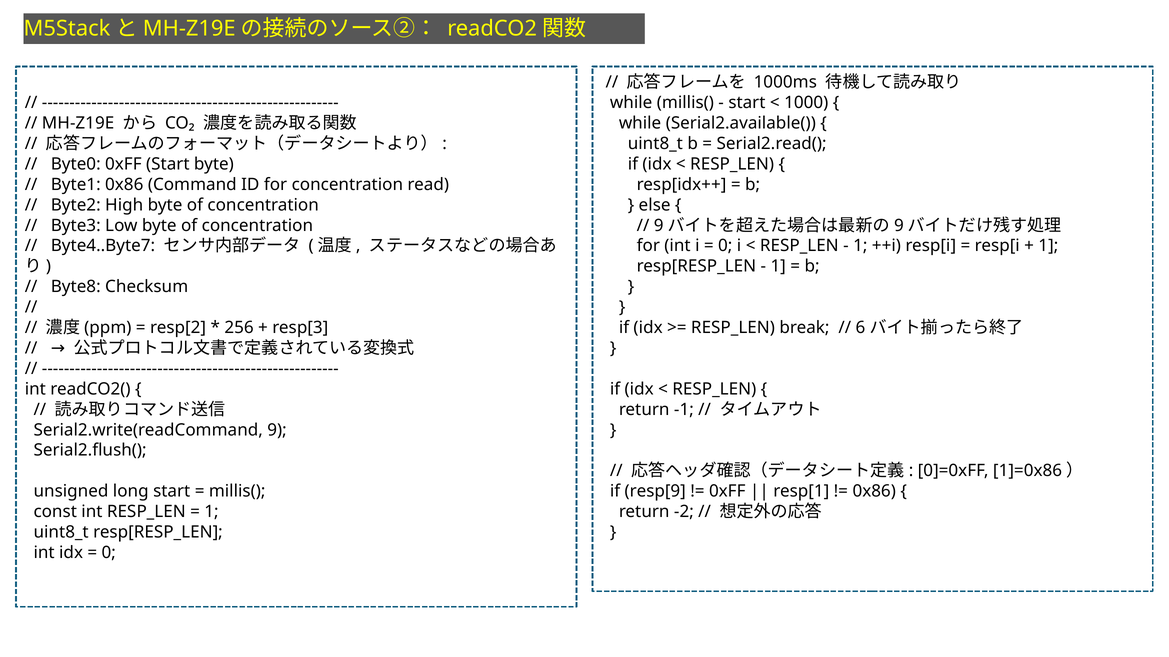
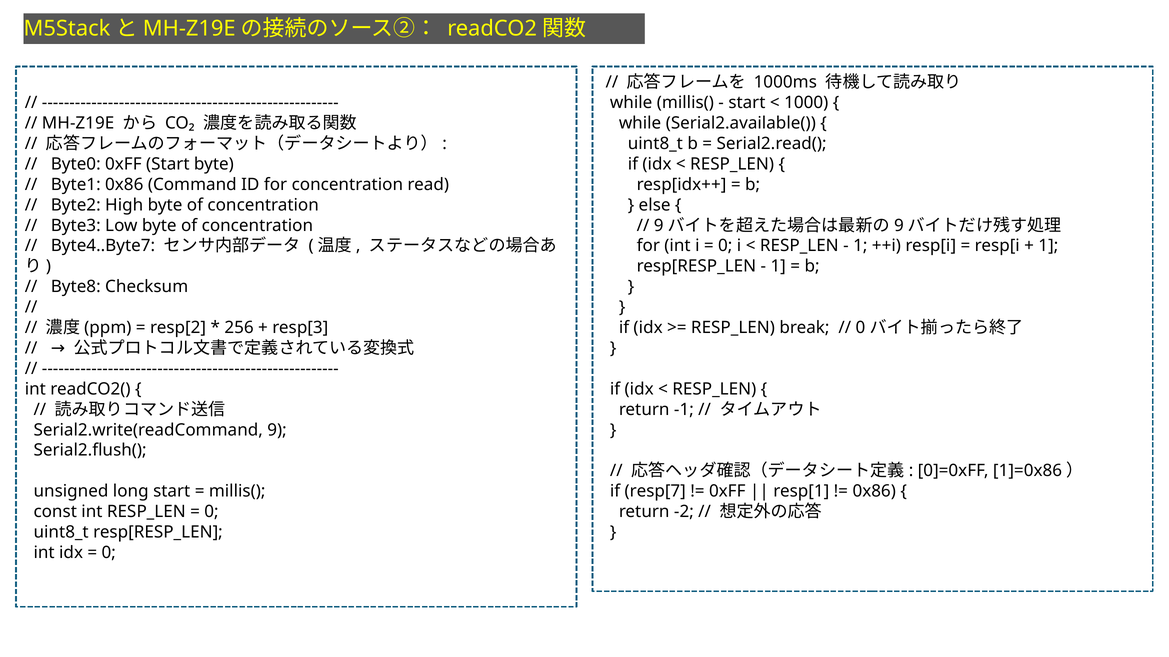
6 at (860, 328): 6 -> 0
resp[9: resp[9 -> resp[7
1 at (212, 512): 1 -> 0
